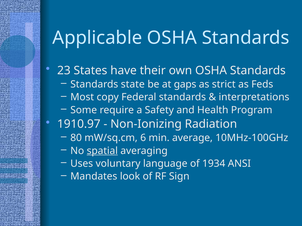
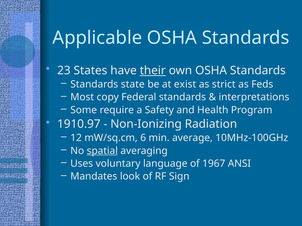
their underline: none -> present
gaps: gaps -> exist
80: 80 -> 12
1934: 1934 -> 1967
